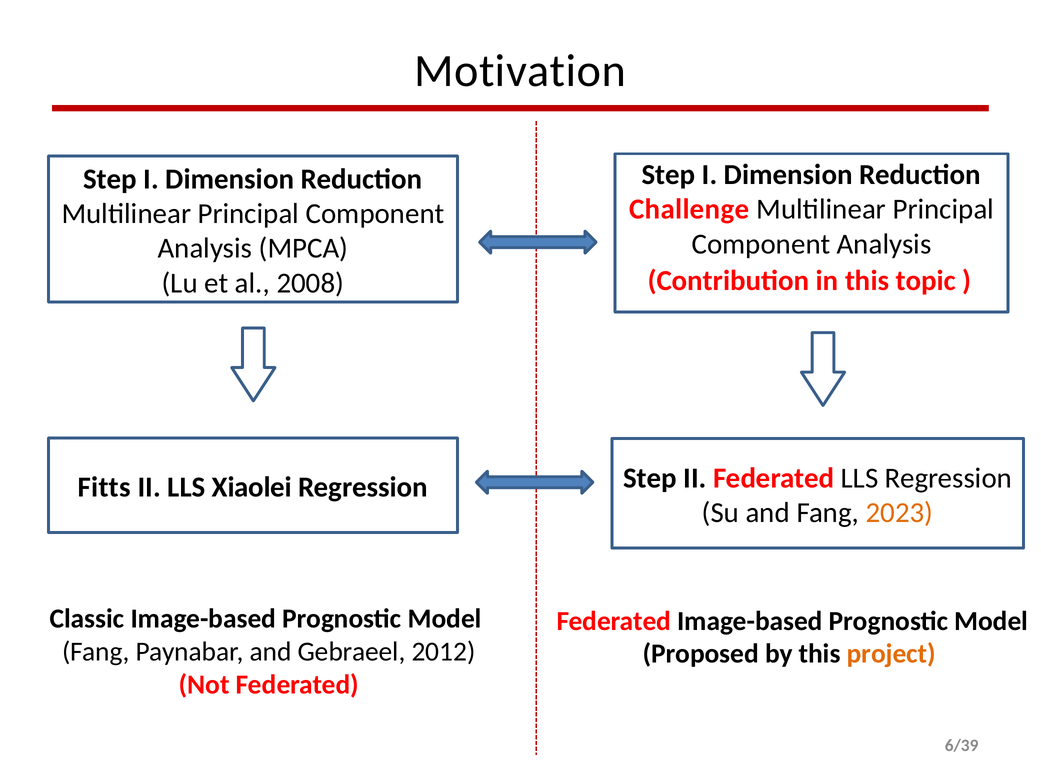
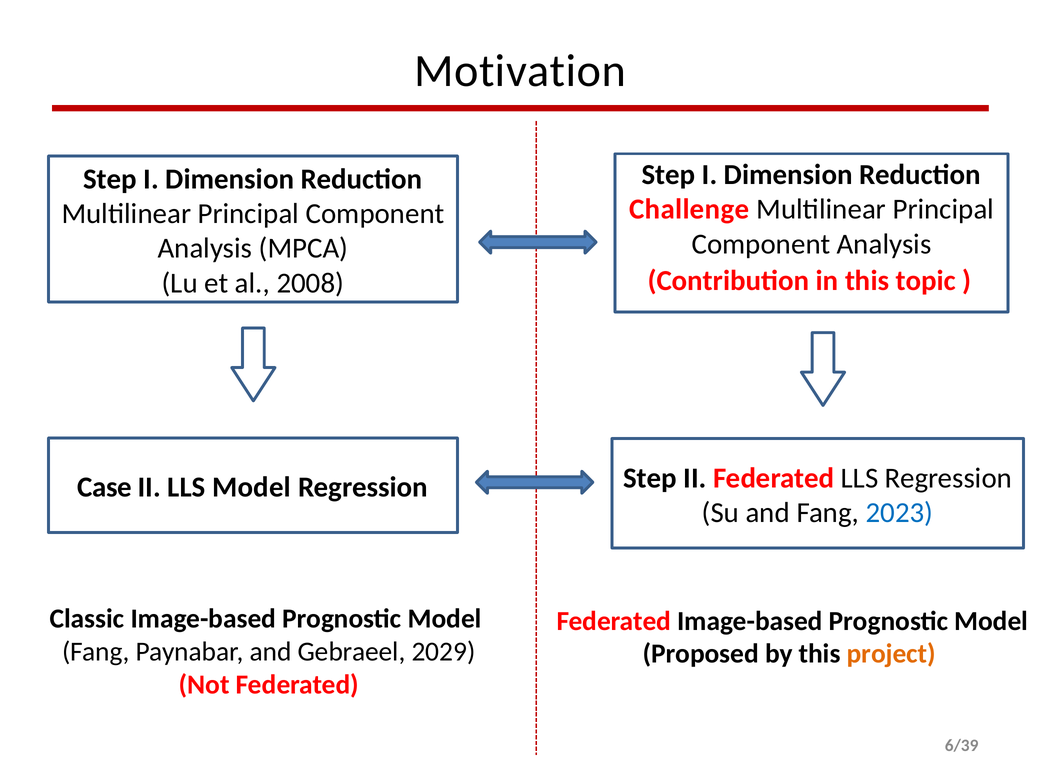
Fitts: Fitts -> Case
LLS Xiaolei: Xiaolei -> Model
2023 colour: orange -> blue
2012: 2012 -> 2029
